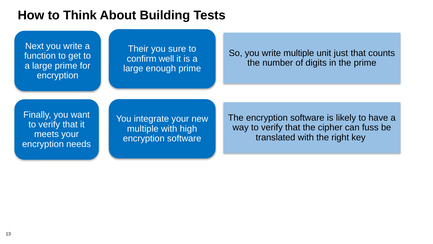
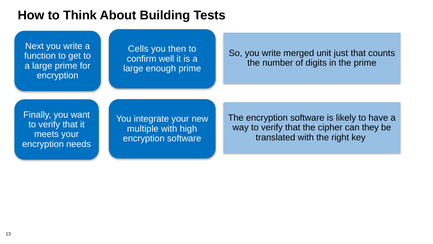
Their: Their -> Cells
sure: sure -> then
write multiple: multiple -> merged
fuss: fuss -> they
